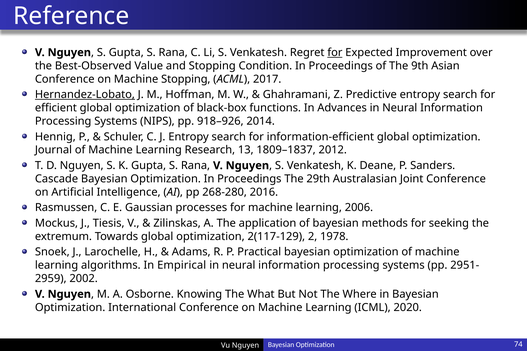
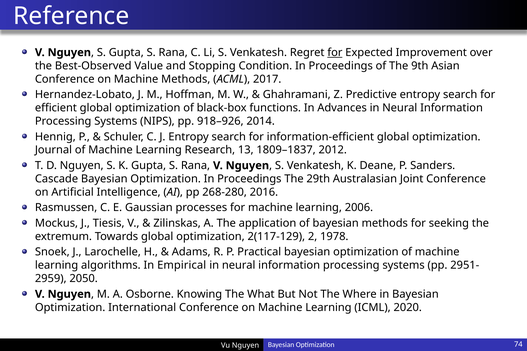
Machine Stopping: Stopping -> Methods
Hernandez-Lobato underline: present -> none
2002: 2002 -> 2050
